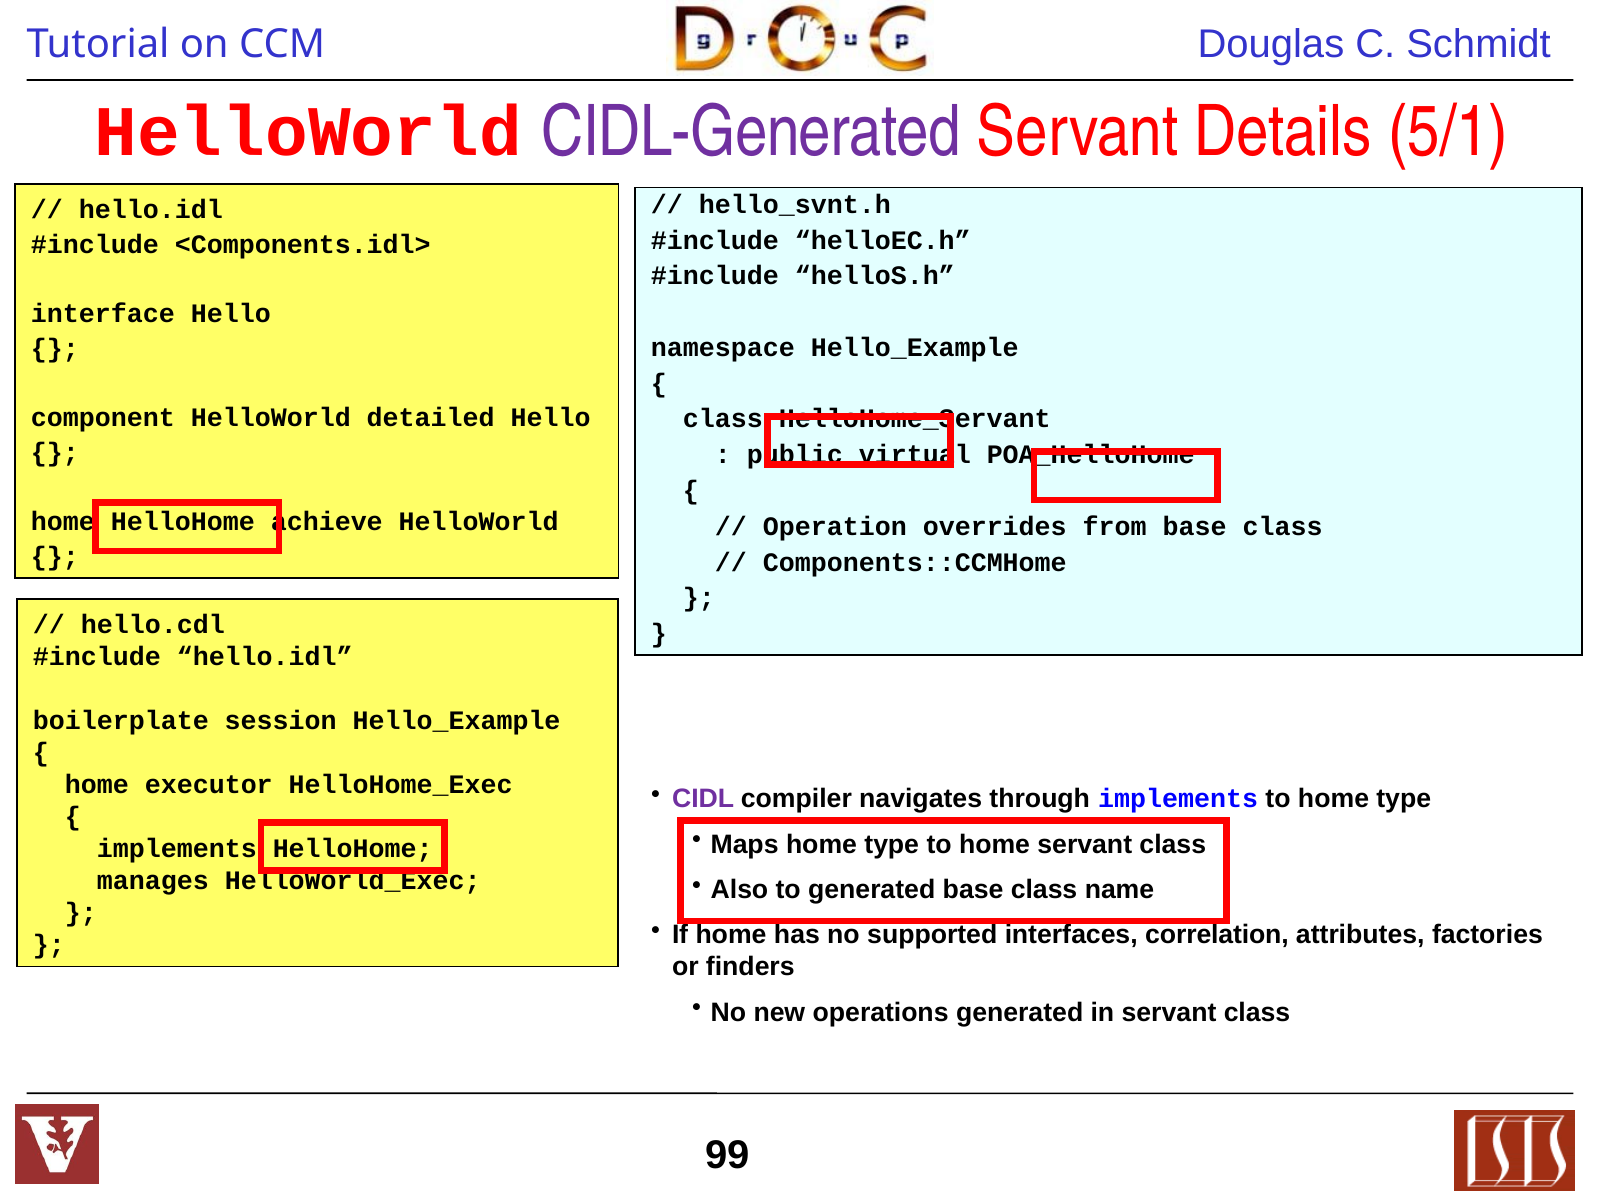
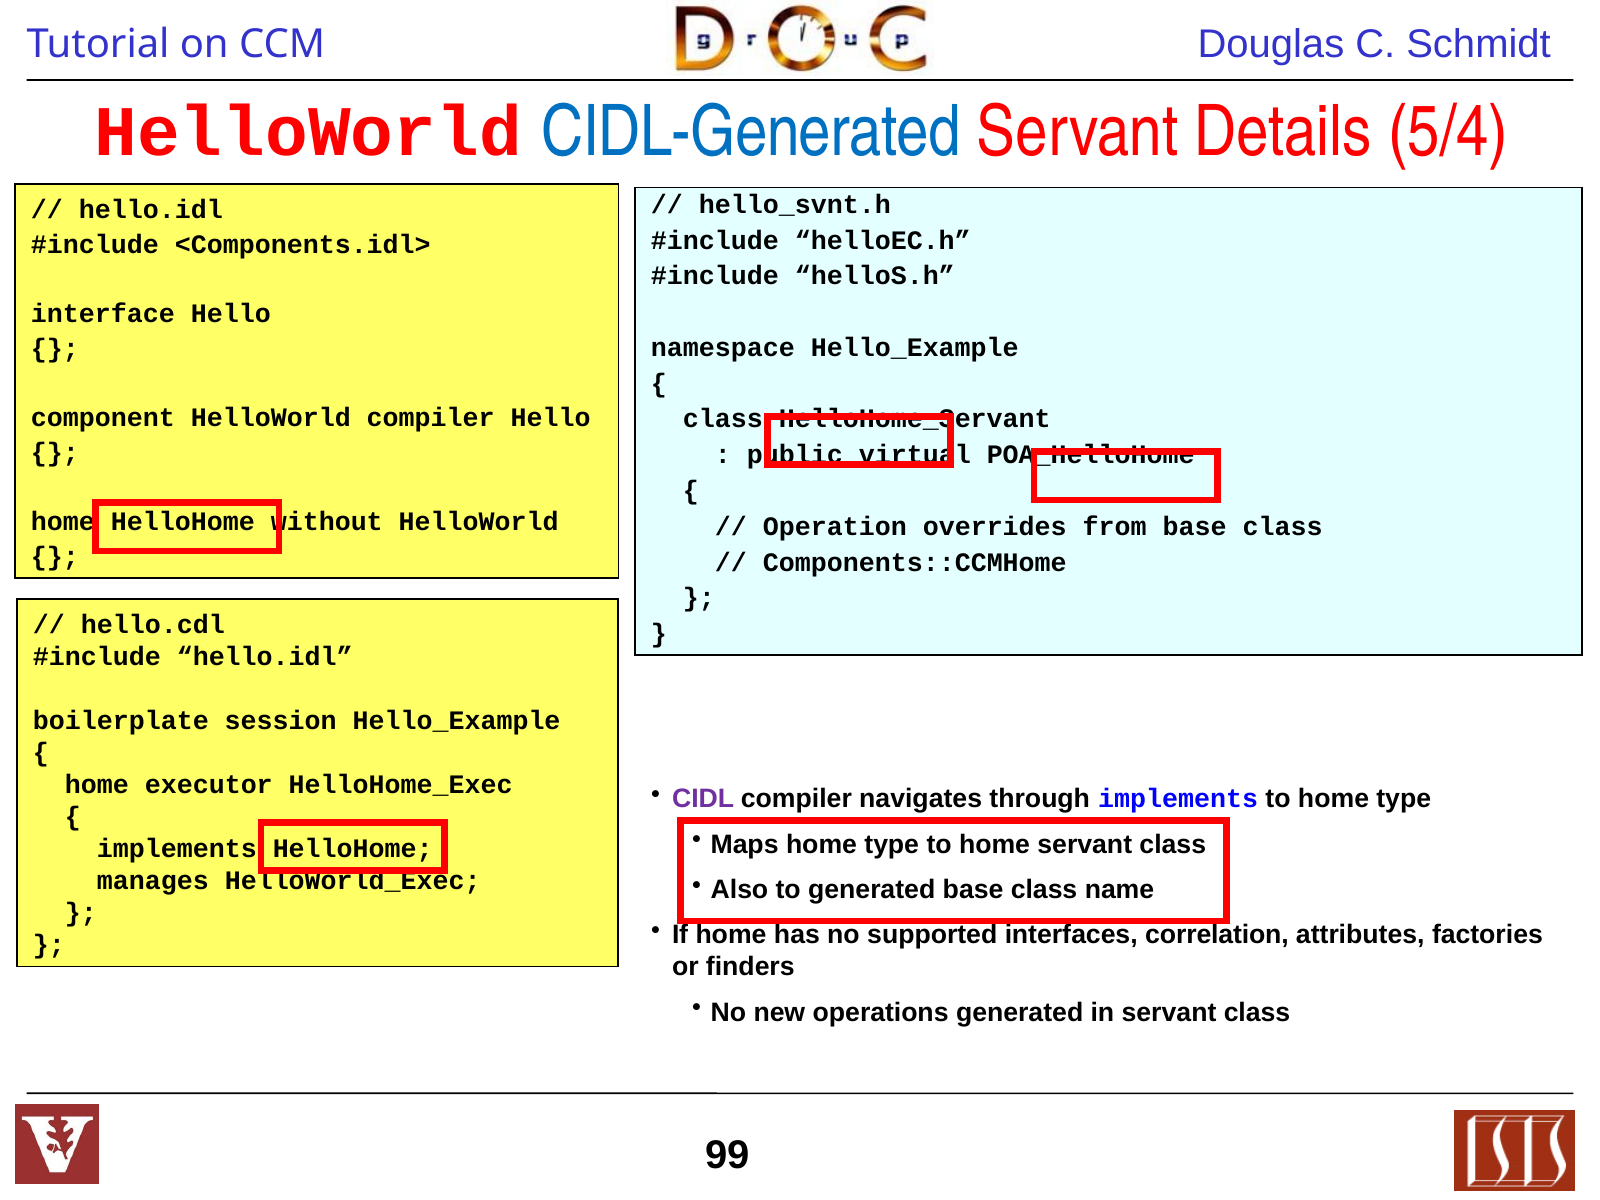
CIDL-Generated colour: purple -> blue
5/1: 5/1 -> 5/4
HelloWorld detailed: detailed -> compiler
achieve: achieve -> without
